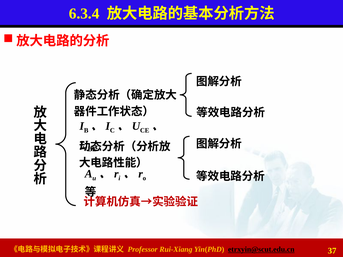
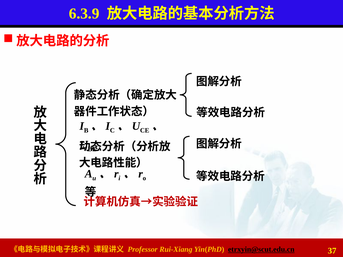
6.3.4: 6.3.4 -> 6.3.9
